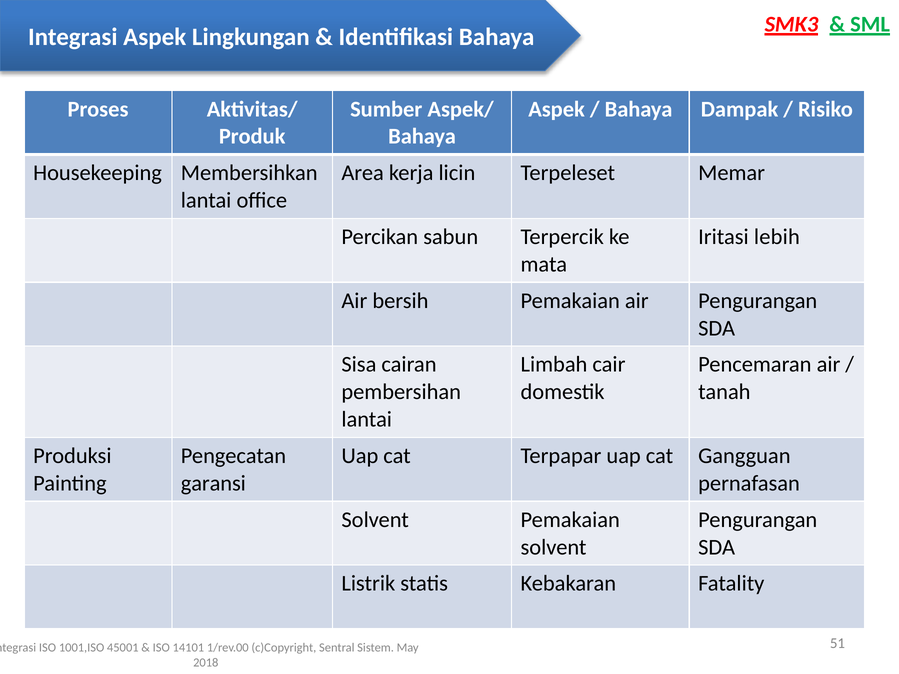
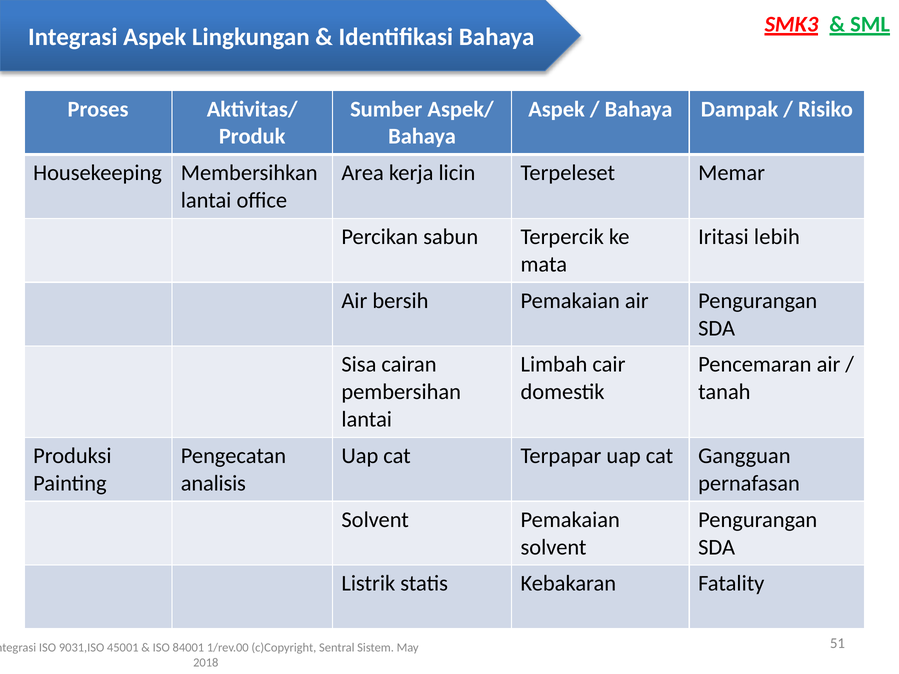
garansi: garansi -> analisis
1001,ISO: 1001,ISO -> 9031,ISO
14101: 14101 -> 84001
